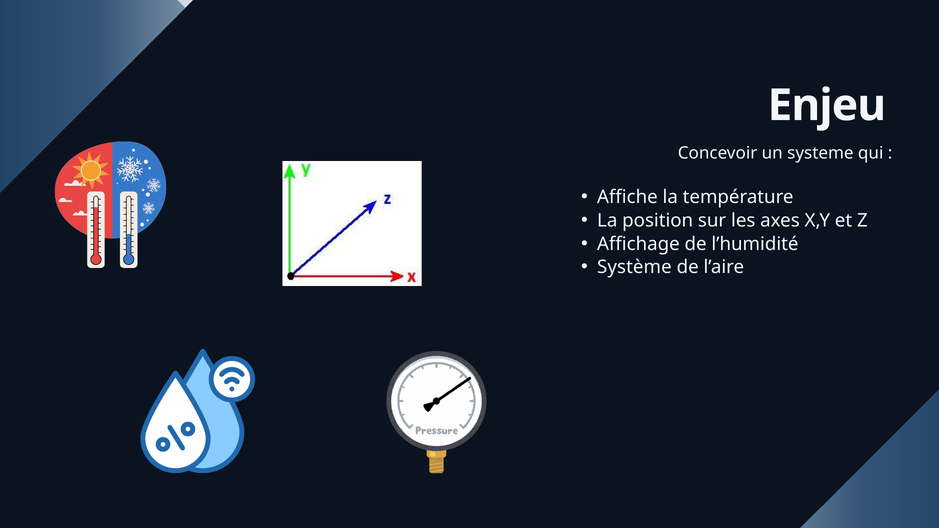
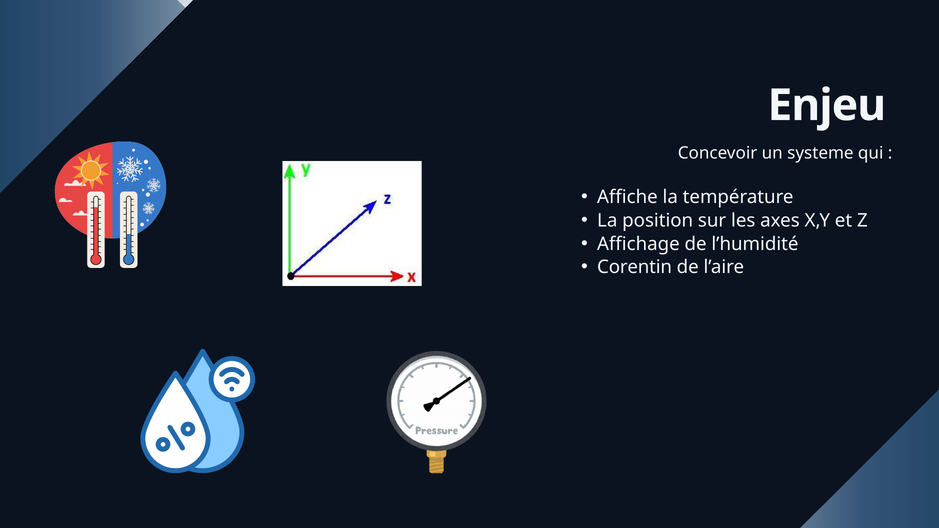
Système: Système -> Corentin
